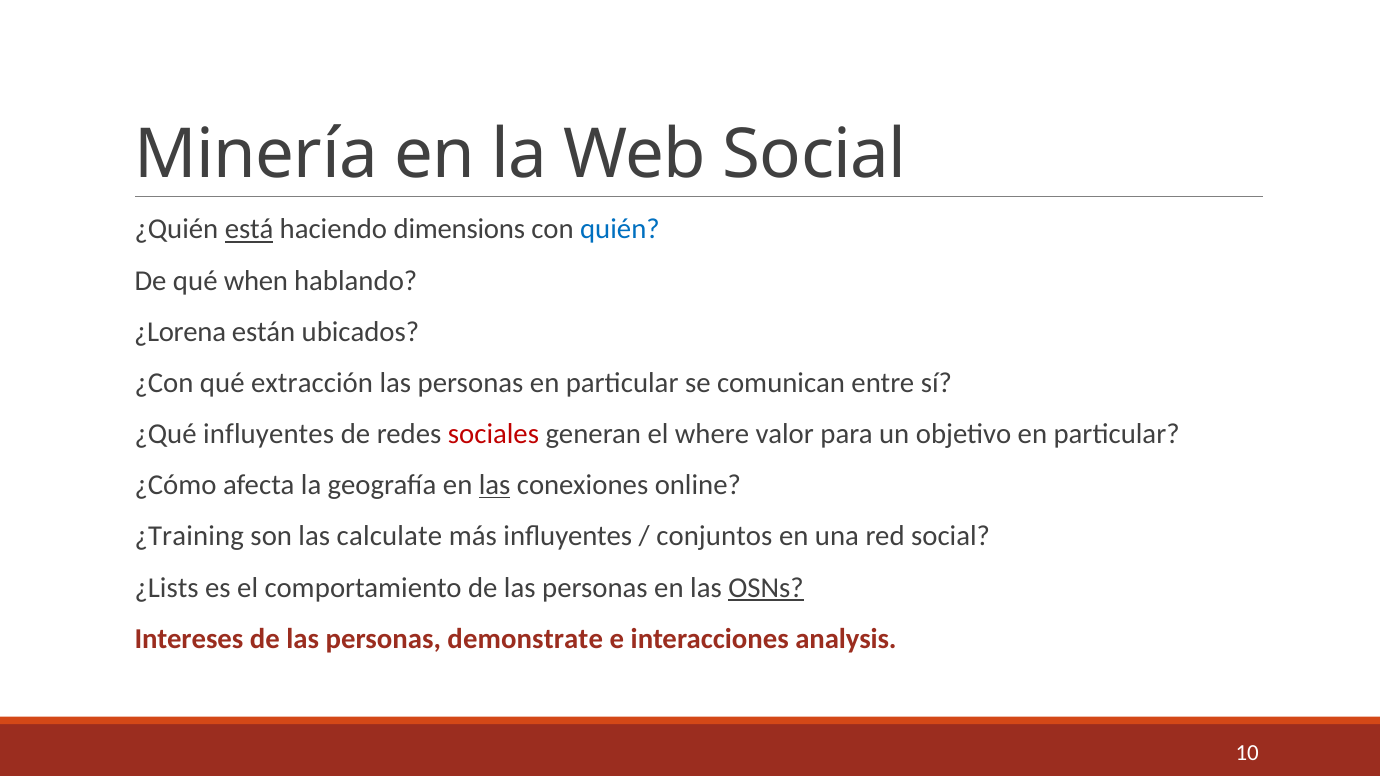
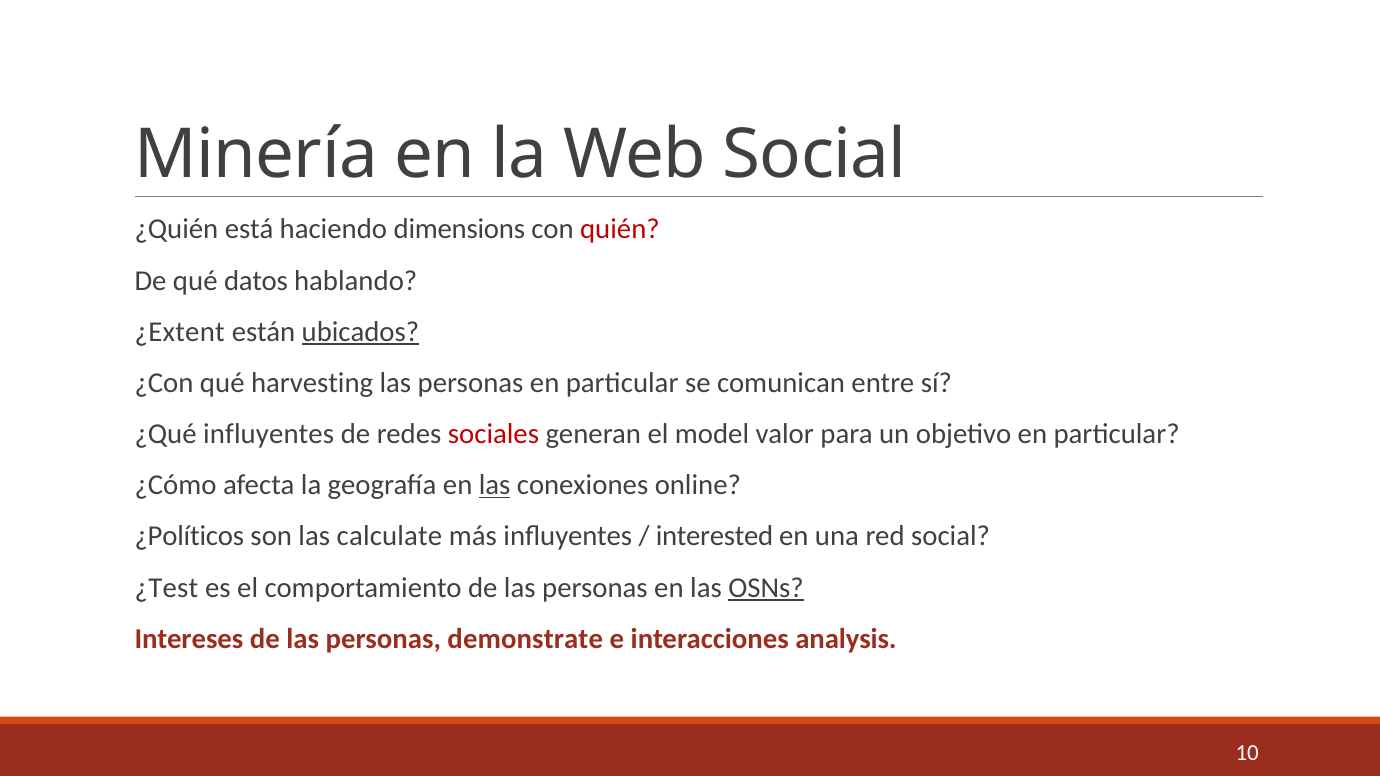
está underline: present -> none
quién colour: blue -> red
when: when -> datos
¿Lorena: ¿Lorena -> ¿Extent
ubicados underline: none -> present
extracción: extracción -> harvesting
where: where -> model
¿Training: ¿Training -> ¿Políticos
conjuntos: conjuntos -> interested
¿Lists: ¿Lists -> ¿Test
